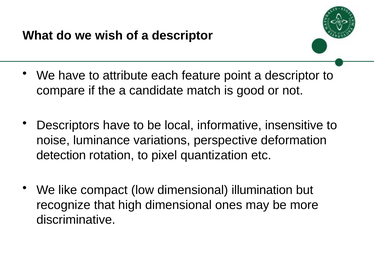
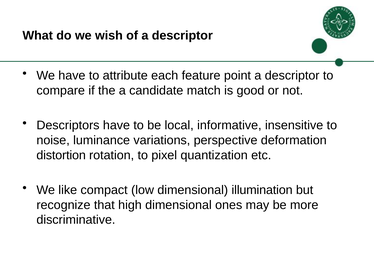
detection: detection -> distortion
